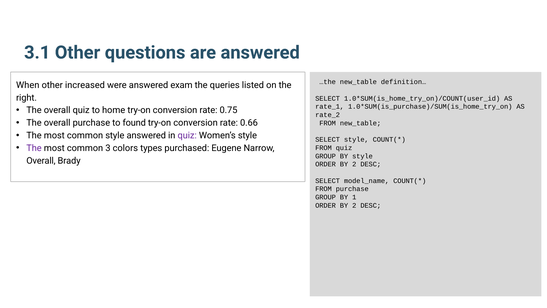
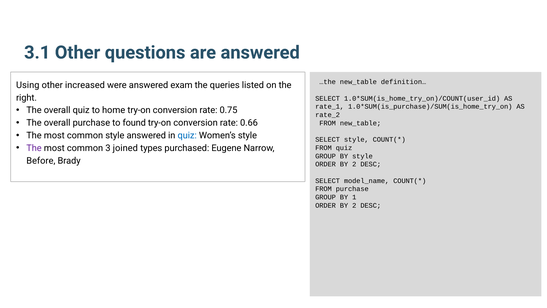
When: When -> Using
quiz at (187, 135) colour: purple -> blue
colors: colors -> joined
Overall at (41, 161): Overall -> Before
